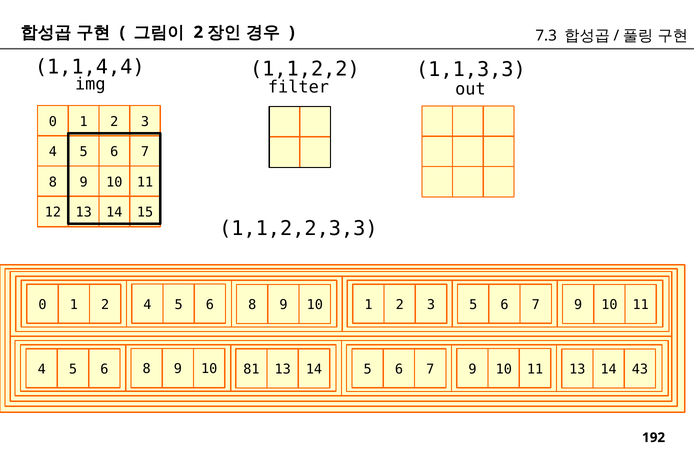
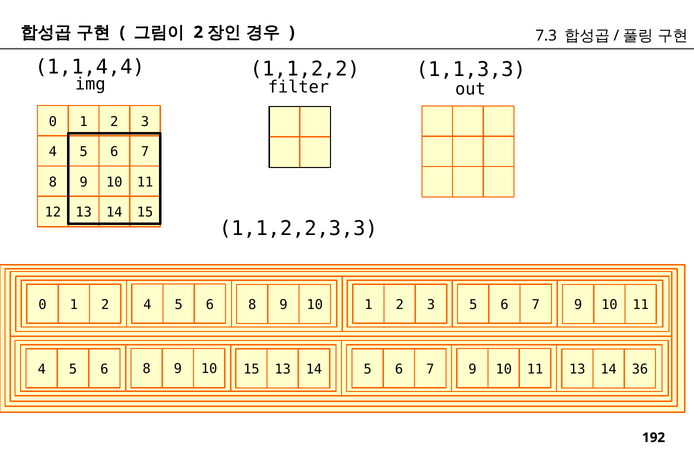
10 81: 81 -> 15
43: 43 -> 36
